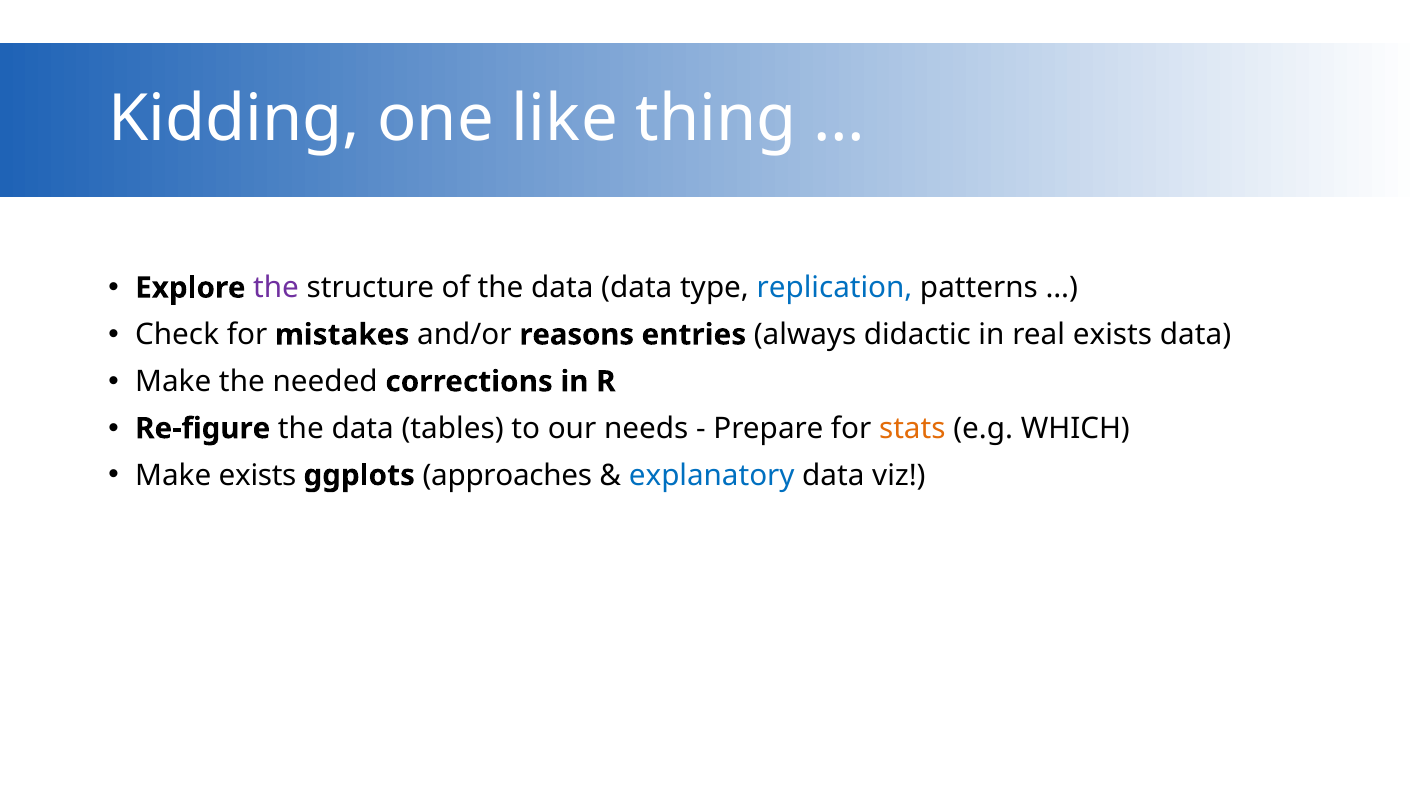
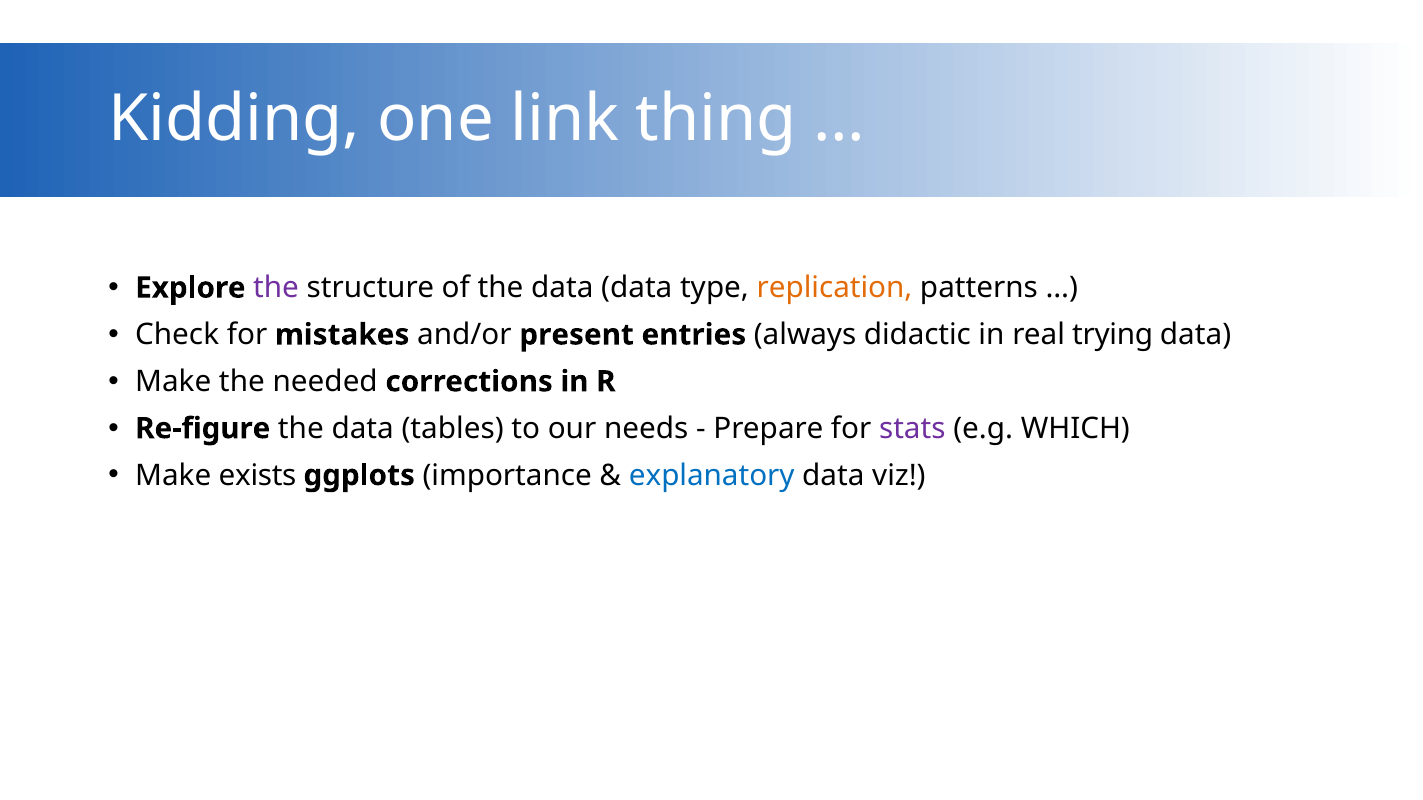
like: like -> link
replication colour: blue -> orange
reasons: reasons -> present
real exists: exists -> trying
stats colour: orange -> purple
approaches: approaches -> importance
